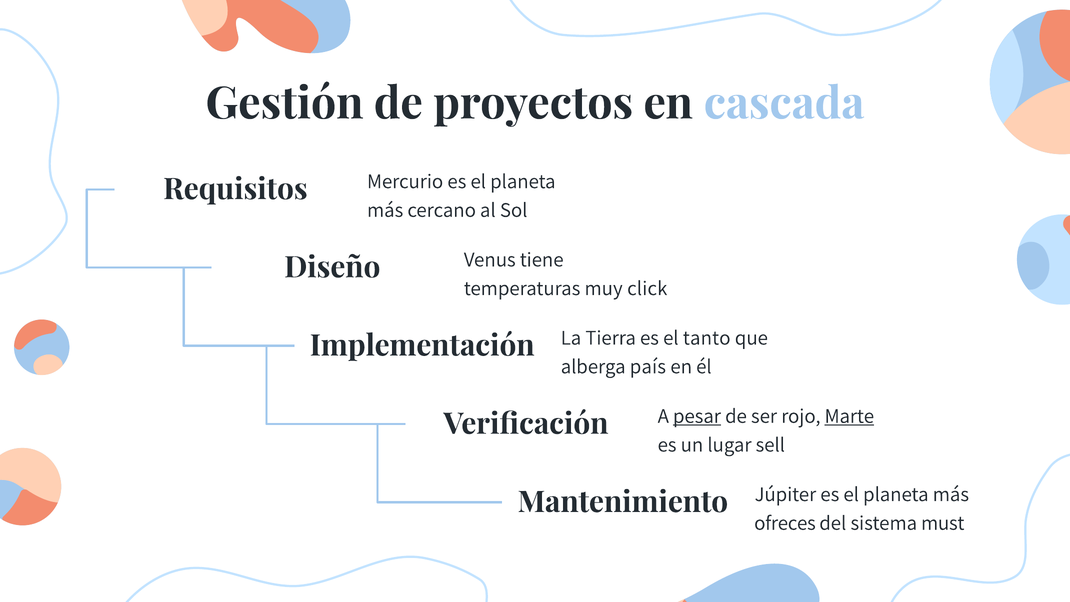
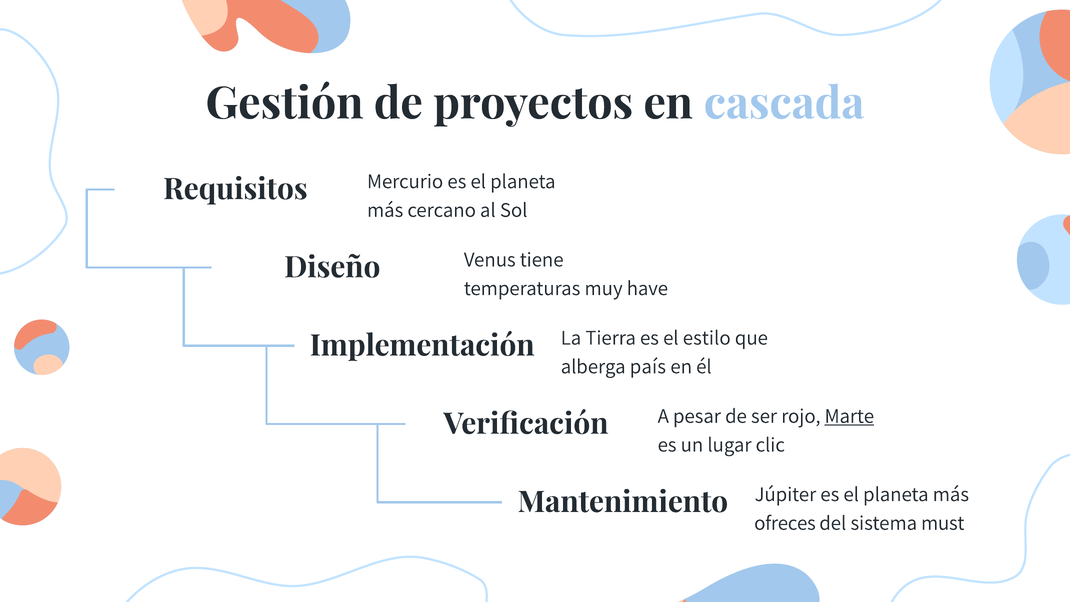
click: click -> have
tanto: tanto -> estilo
pesar underline: present -> none
sell: sell -> clic
